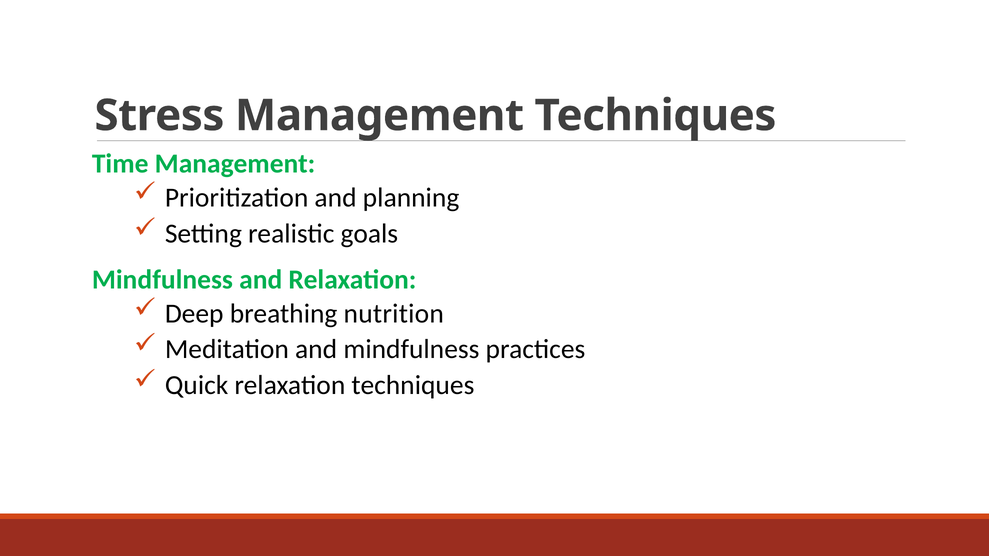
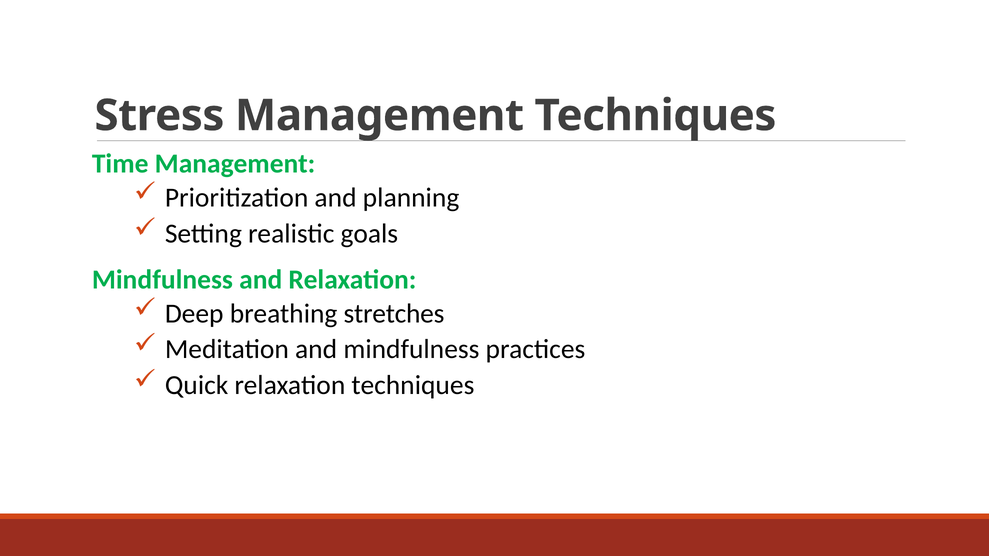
nutrition: nutrition -> stretches
